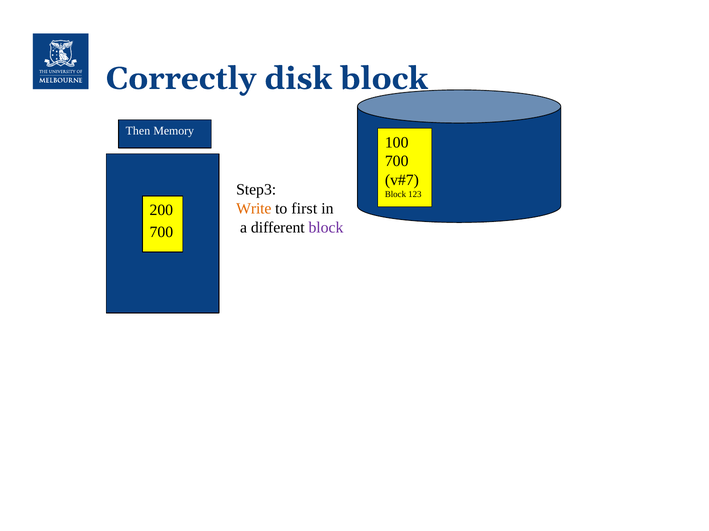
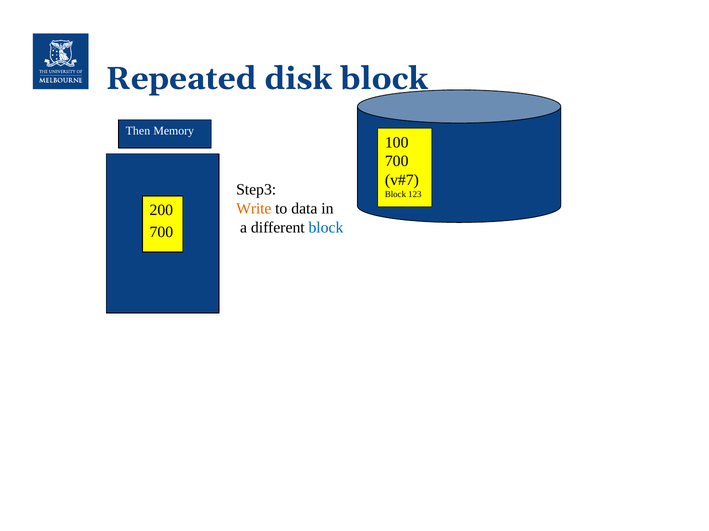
Correctly: Correctly -> Repeated
first: first -> data
block at (326, 228) colour: purple -> blue
